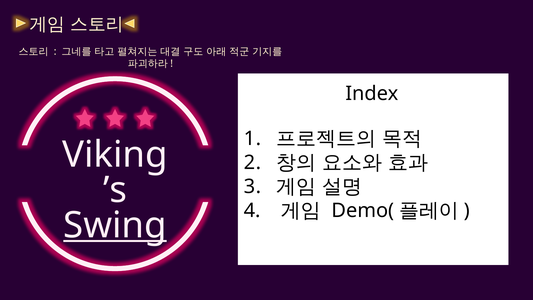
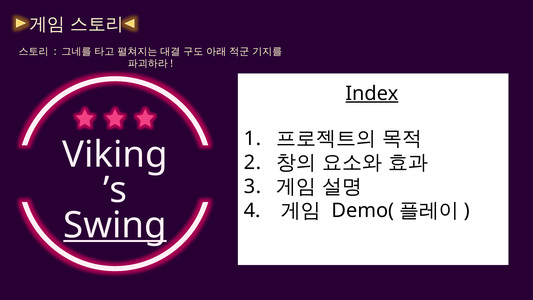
Index underline: none -> present
